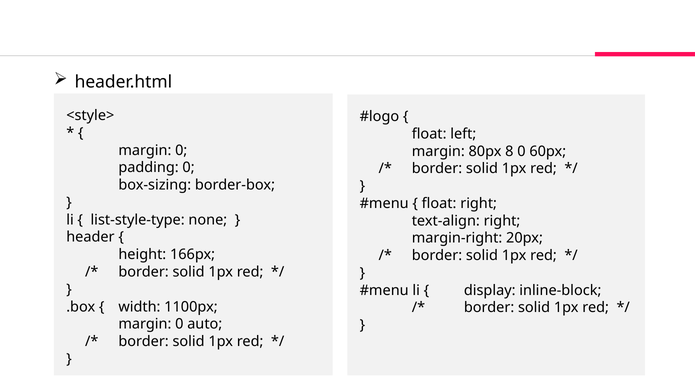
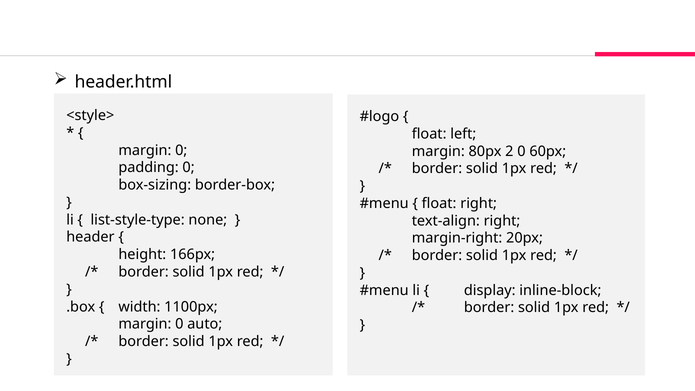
8: 8 -> 2
